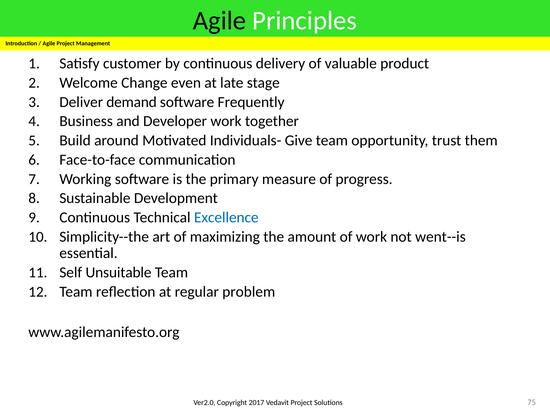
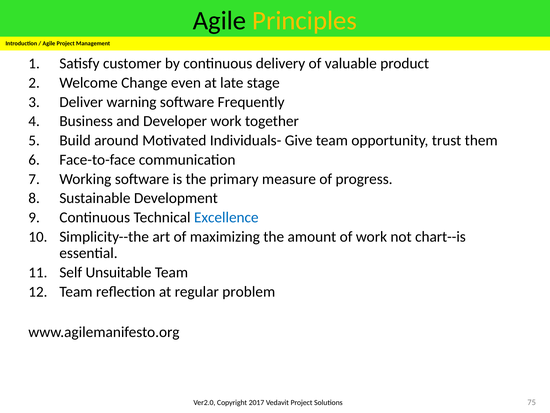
Principles colour: white -> yellow
demand: demand -> warning
went--is: went--is -> chart--is
